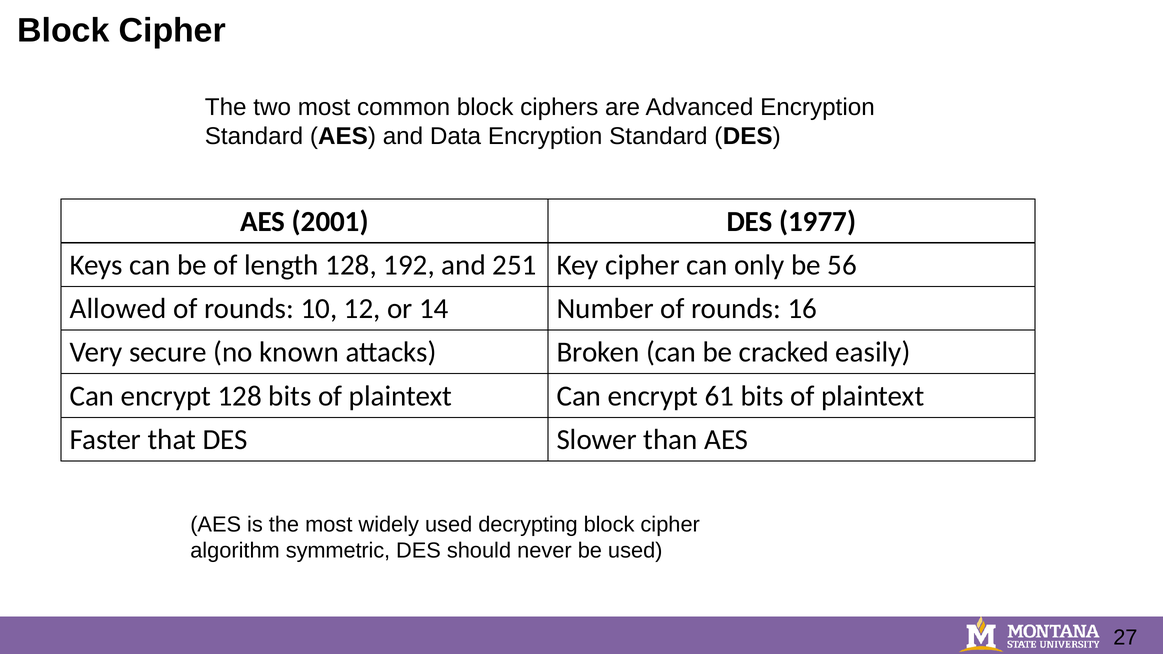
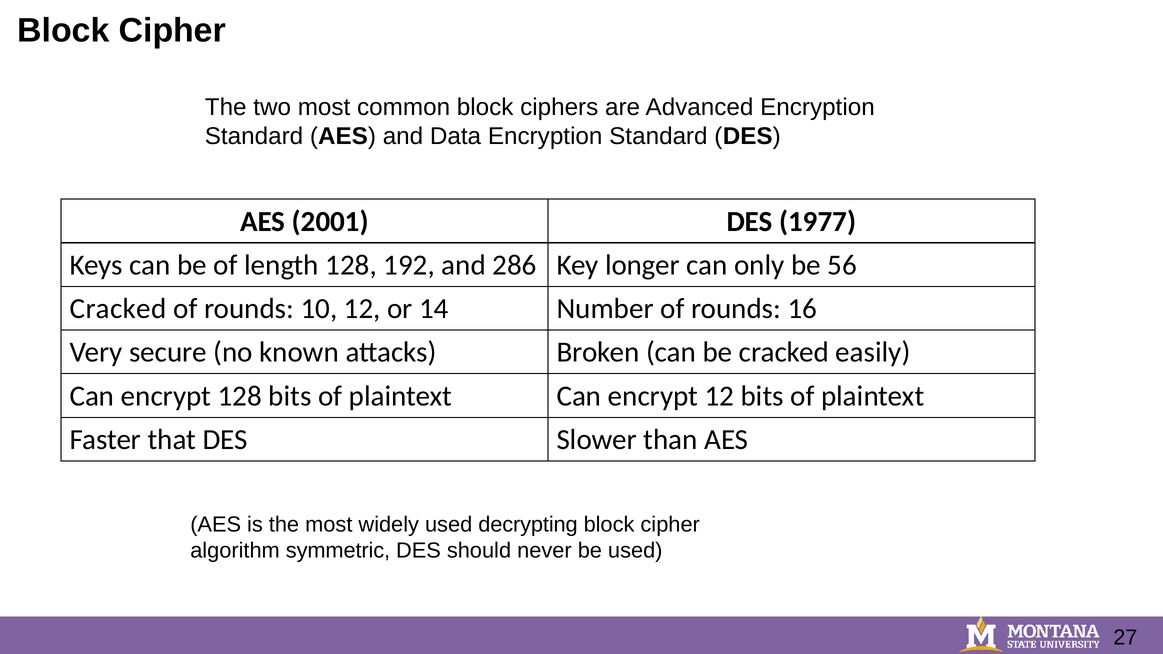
251: 251 -> 286
Key cipher: cipher -> longer
Allowed at (118, 309): Allowed -> Cracked
encrypt 61: 61 -> 12
